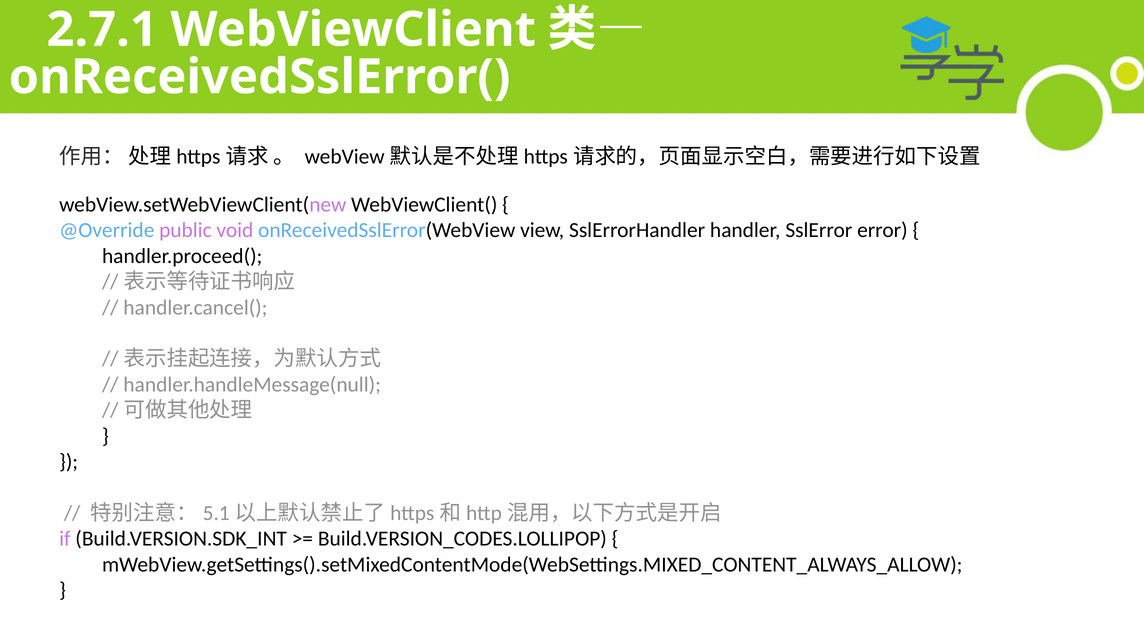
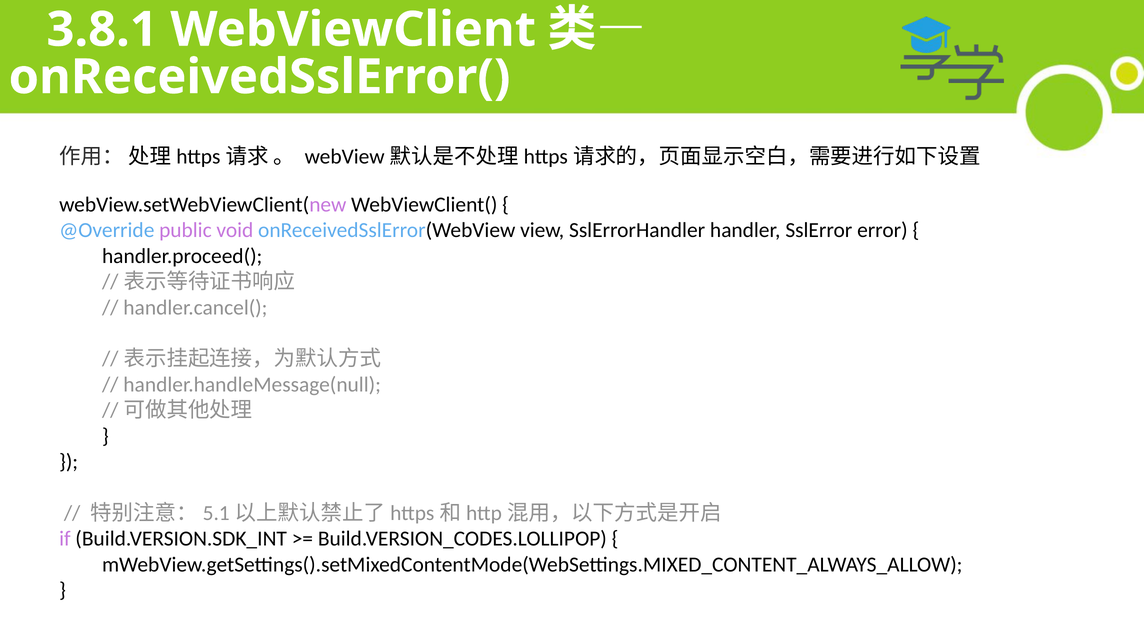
2.7.1: 2.7.1 -> 3.8.1
